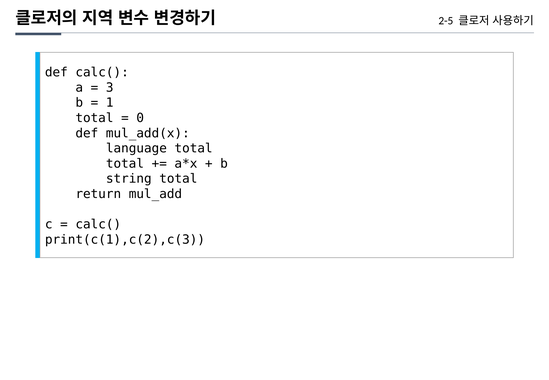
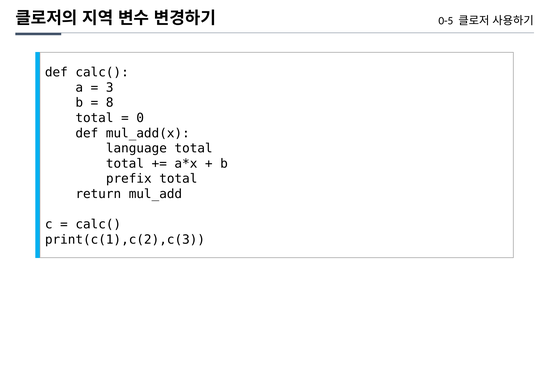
2-5: 2-5 -> 0-5
1: 1 -> 8
string: string -> prefix
